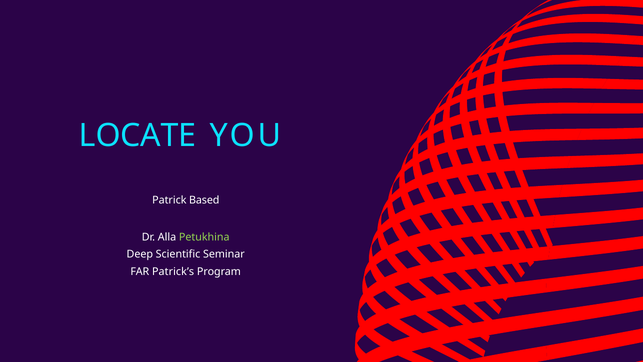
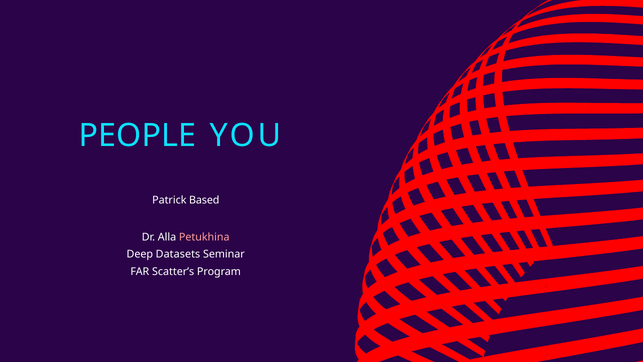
LOCATE: LOCATE -> PEOPLE
Petukhina colour: light green -> pink
Scientific: Scientific -> Datasets
Patrick’s: Patrick’s -> Scatter’s
